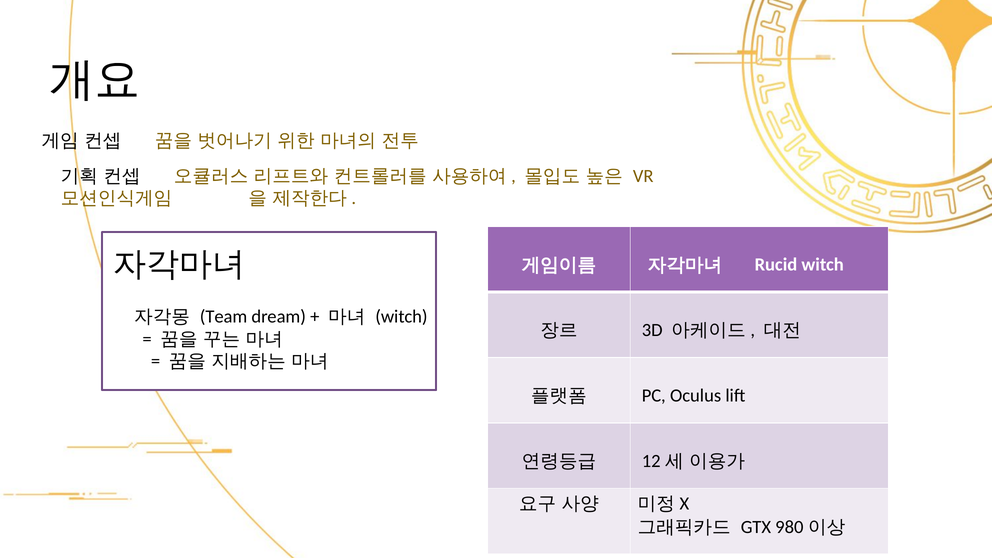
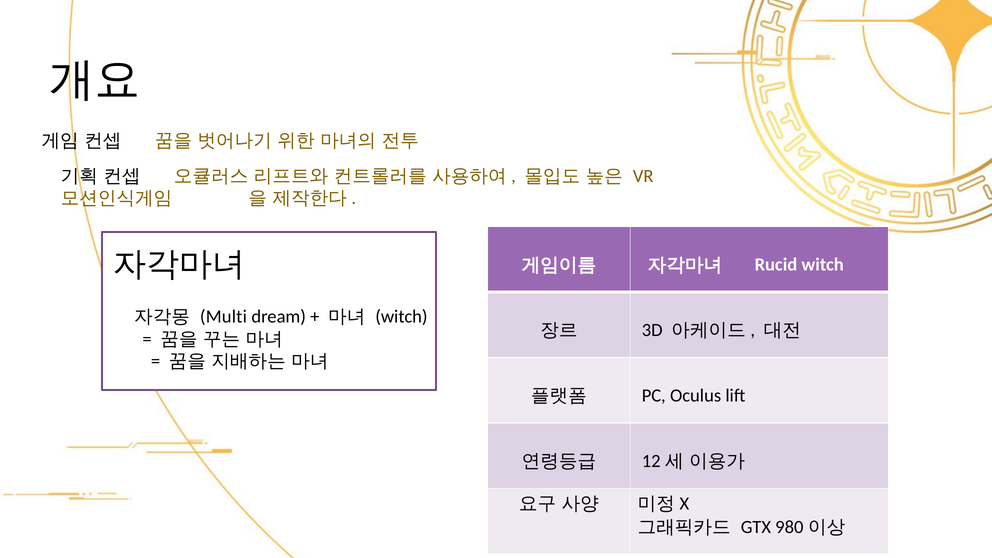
Team: Team -> Multi
